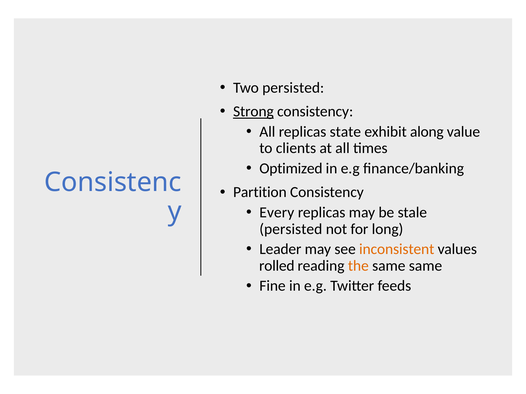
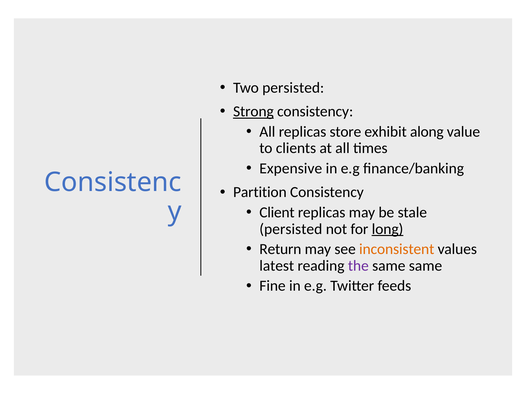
state: state -> store
Optimized: Optimized -> Expensive
Every: Every -> Client
long underline: none -> present
Leader: Leader -> Return
rolled: rolled -> latest
the colour: orange -> purple
